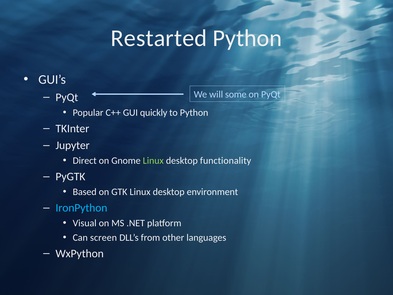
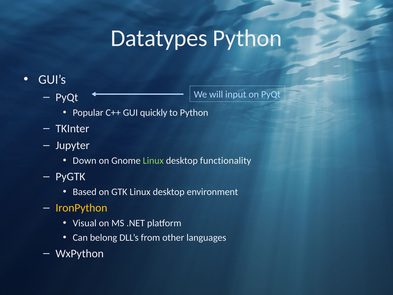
Restarted: Restarted -> Datatypes
some: some -> input
Direct: Direct -> Down
IronPython colour: light blue -> yellow
screen: screen -> belong
